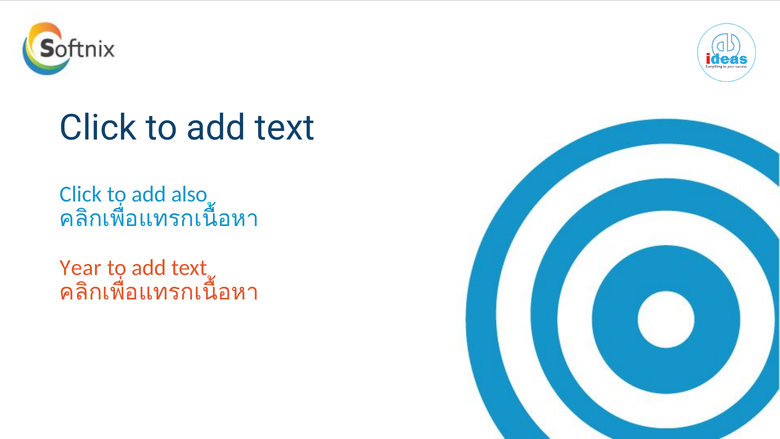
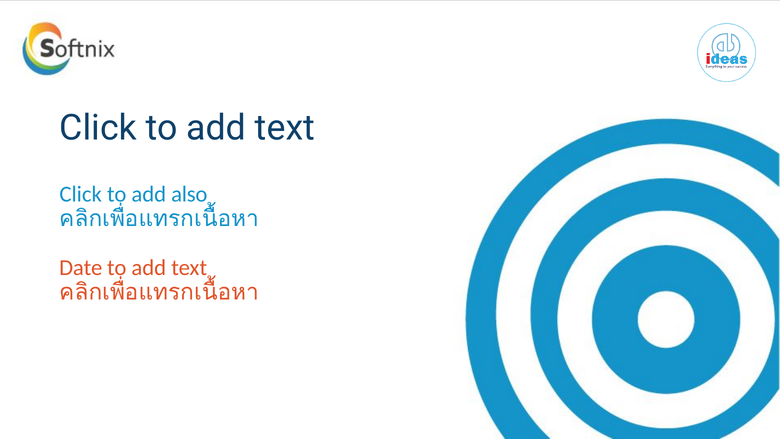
Year: Year -> Date
